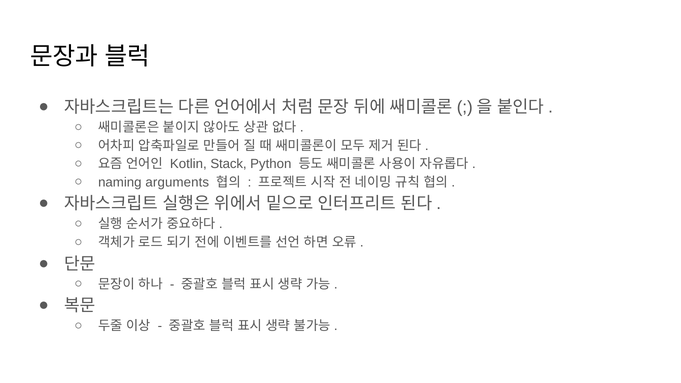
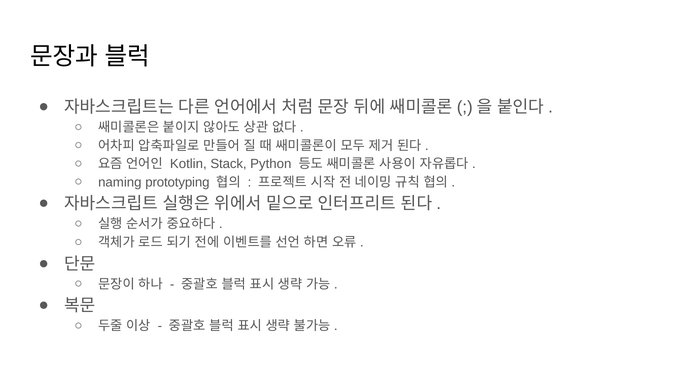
arguments: arguments -> prototyping
